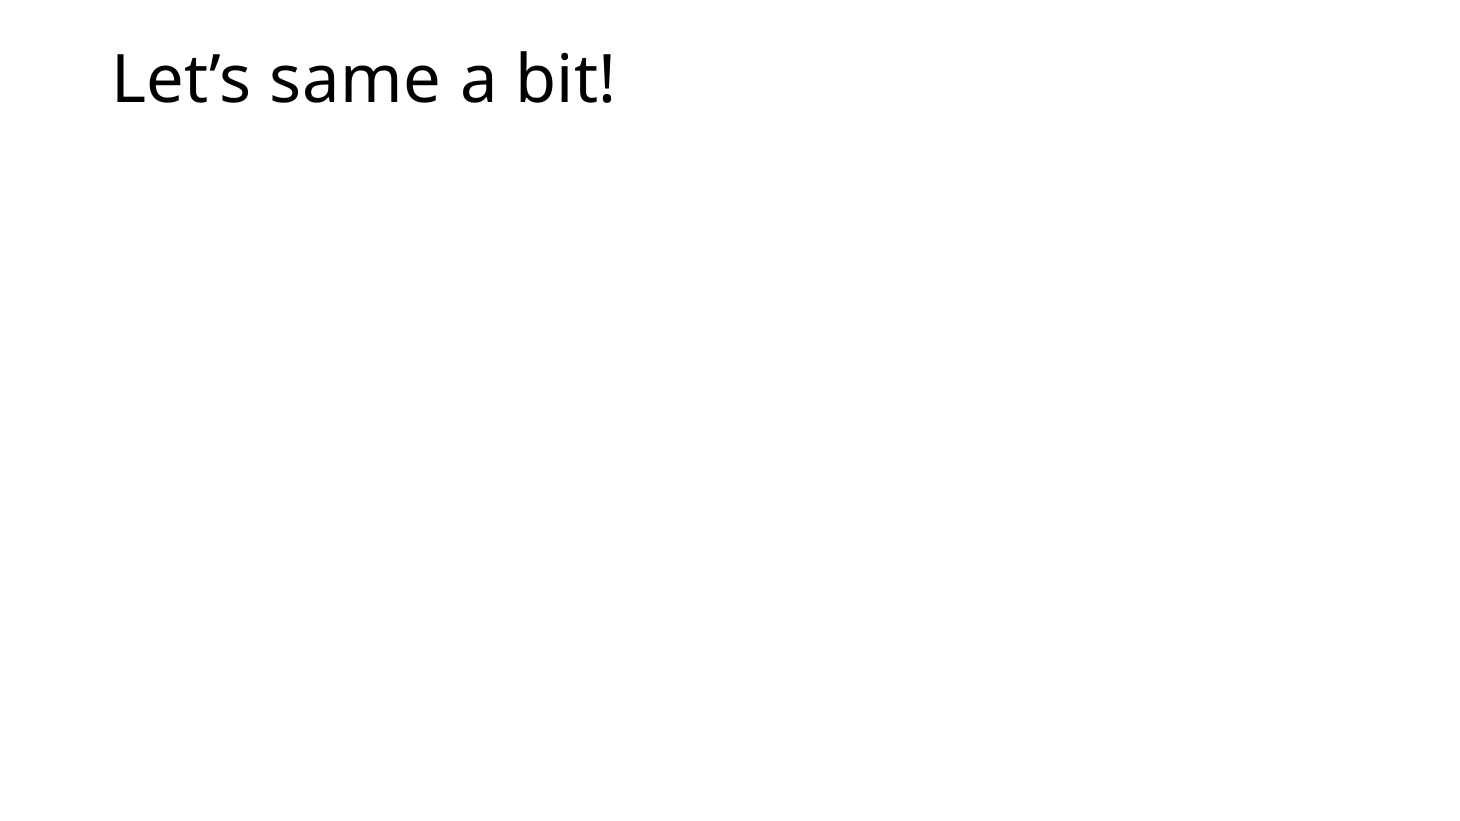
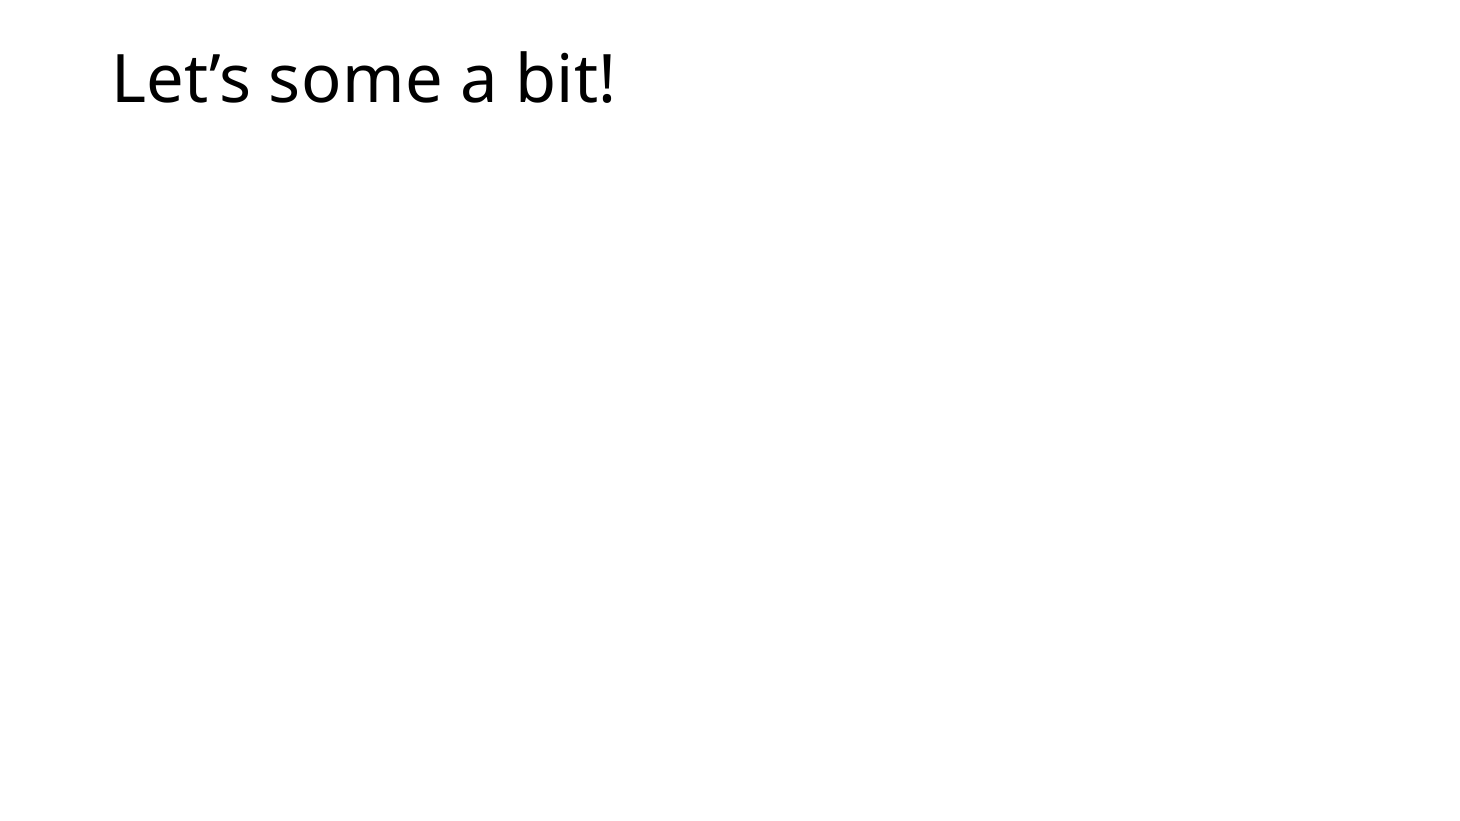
Let’s same: same -> some
